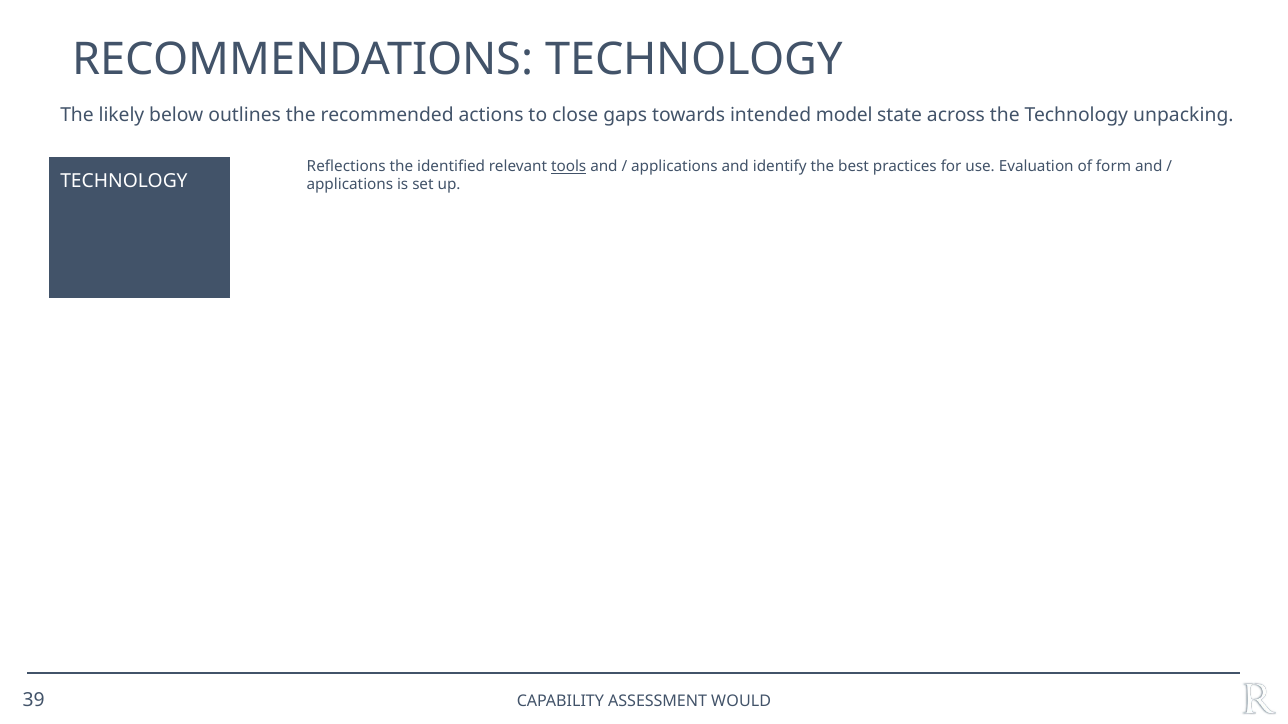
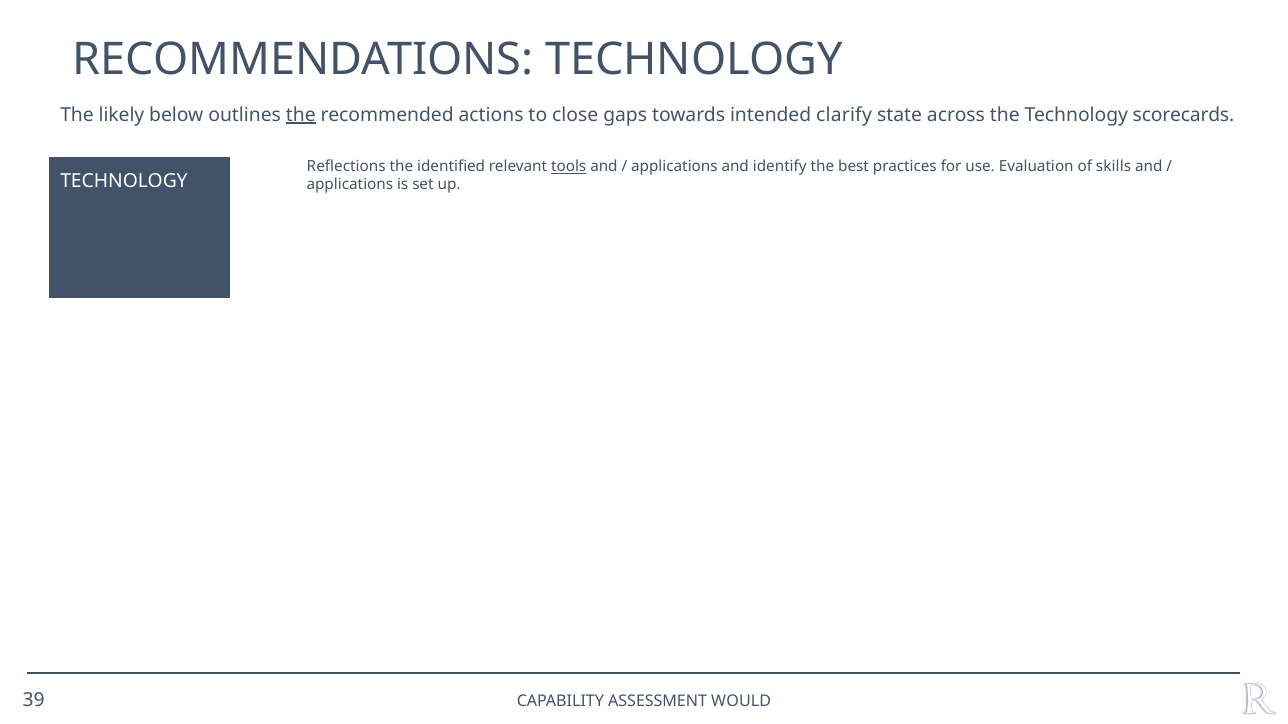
the at (301, 115) underline: none -> present
model: model -> clarify
unpacking: unpacking -> scorecards
form: form -> skills
